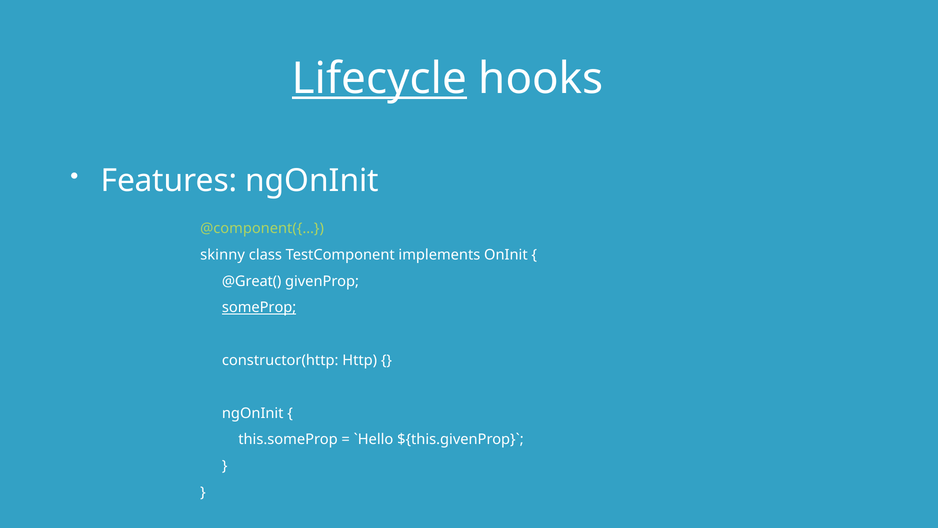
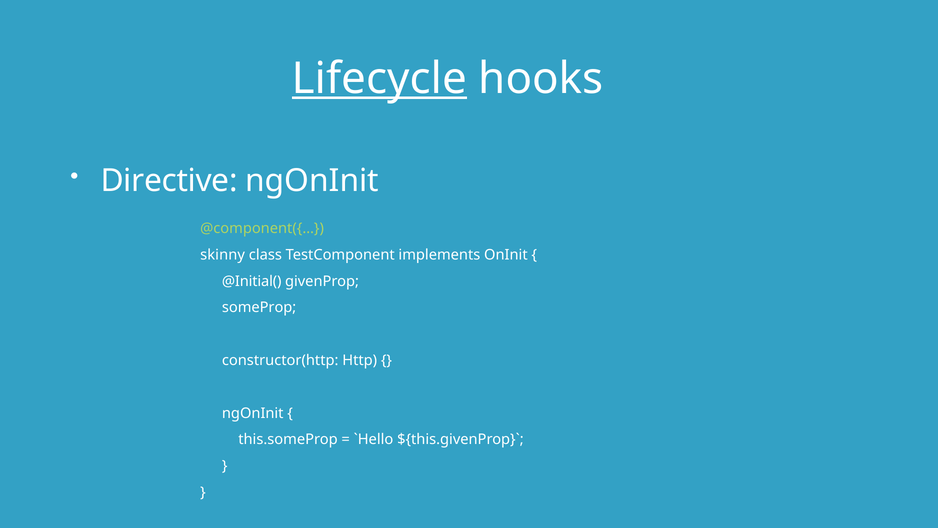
Features: Features -> Directive
@Great(: @Great( -> @Initial(
someProp underline: present -> none
